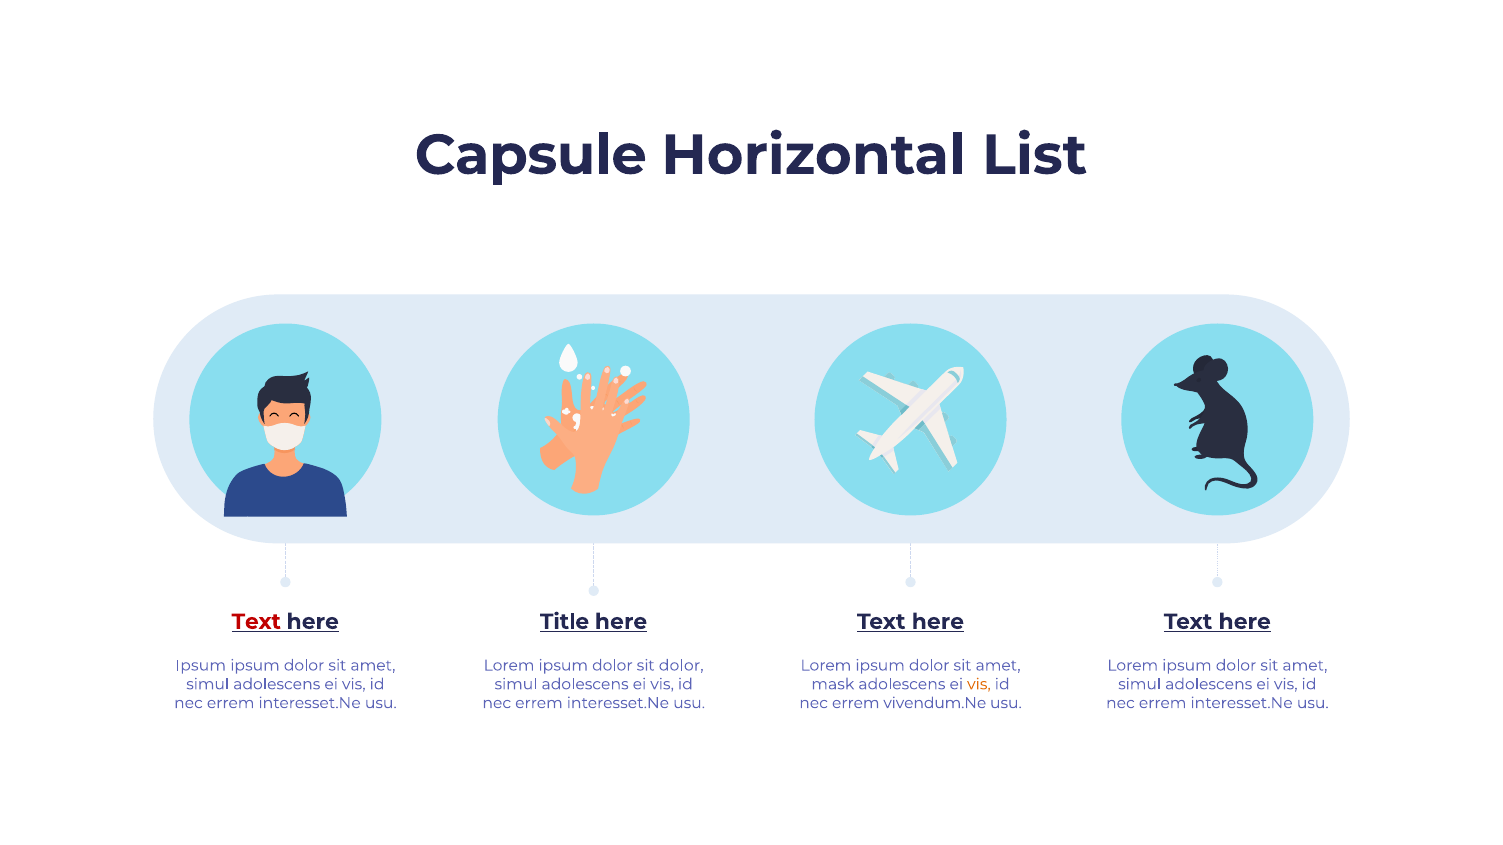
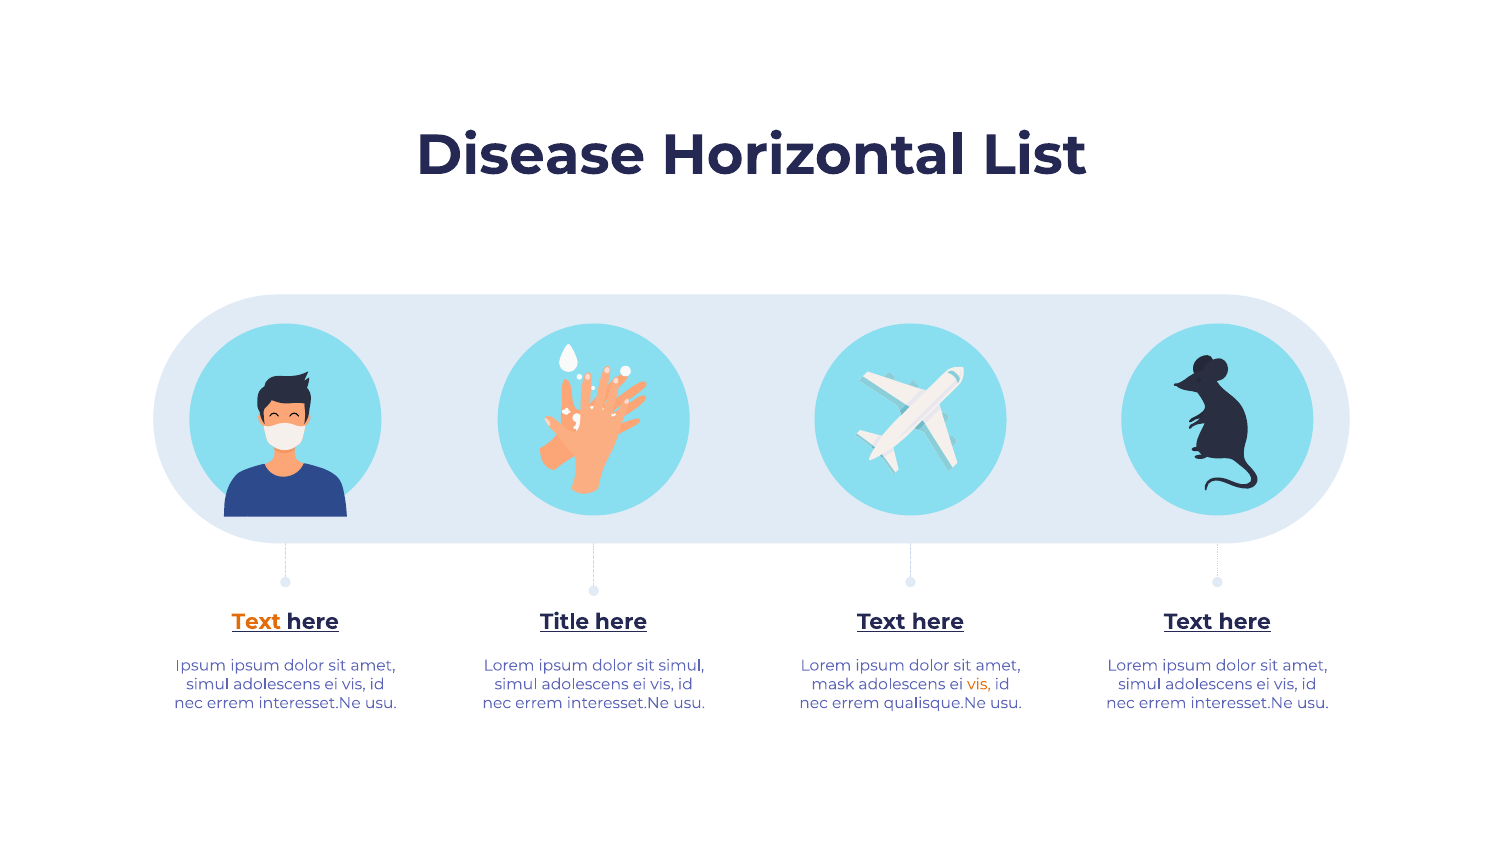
Capsule: Capsule -> Disease
Text at (256, 622) colour: red -> orange
sit dolor: dolor -> simul
vivendum.Ne: vivendum.Ne -> qualisque.Ne
